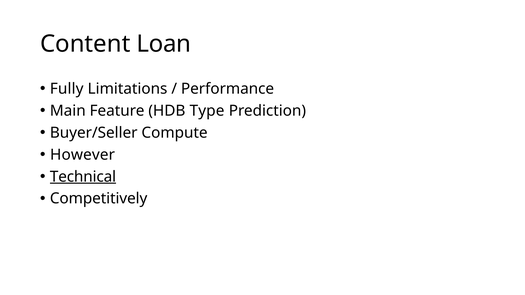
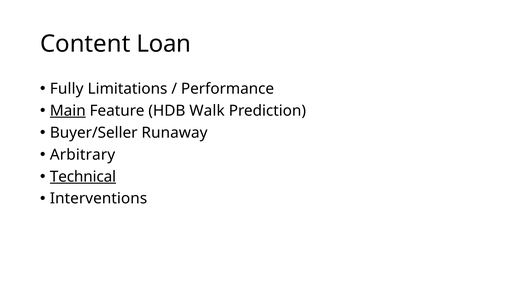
Main underline: none -> present
Type: Type -> Walk
Compute: Compute -> Runaway
However: However -> Arbitrary
Competitively: Competitively -> Interventions
